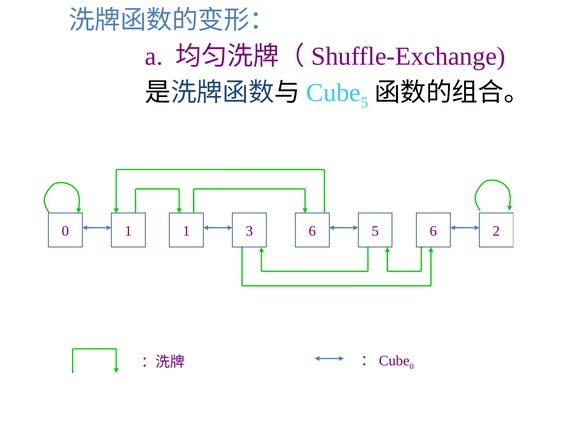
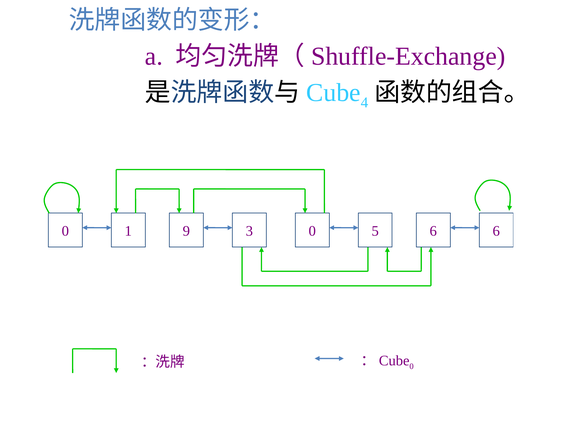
5 at (364, 103): 5 -> 4
1 1: 1 -> 9
3 6: 6 -> 0
6 2: 2 -> 6
